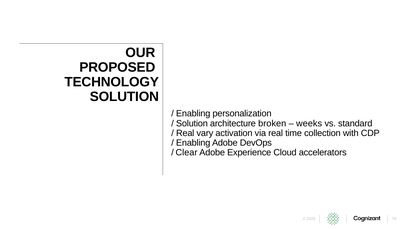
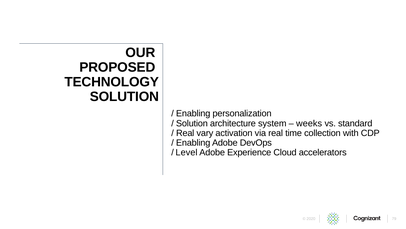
broken: broken -> system
Clear: Clear -> Level
